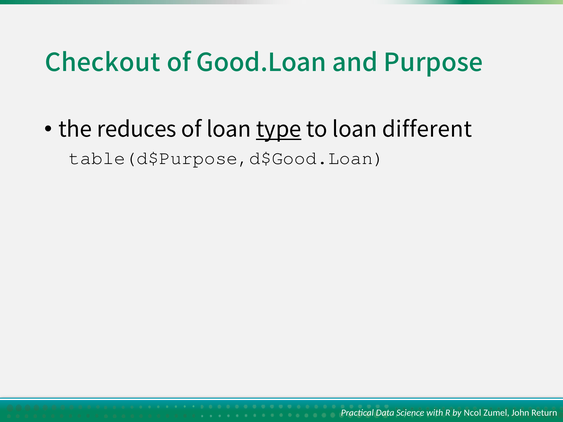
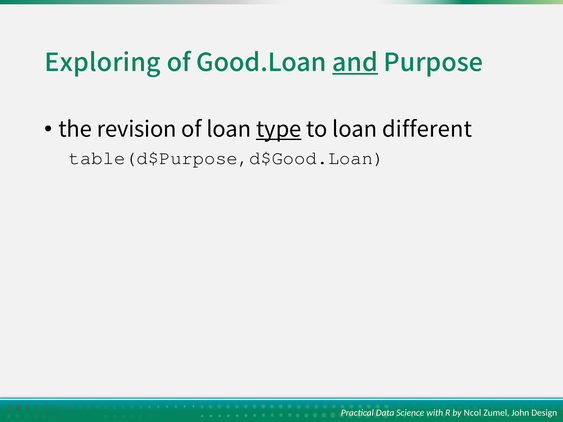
Checkout: Checkout -> Exploring
and underline: none -> present
reduces: reduces -> revision
Return: Return -> Design
